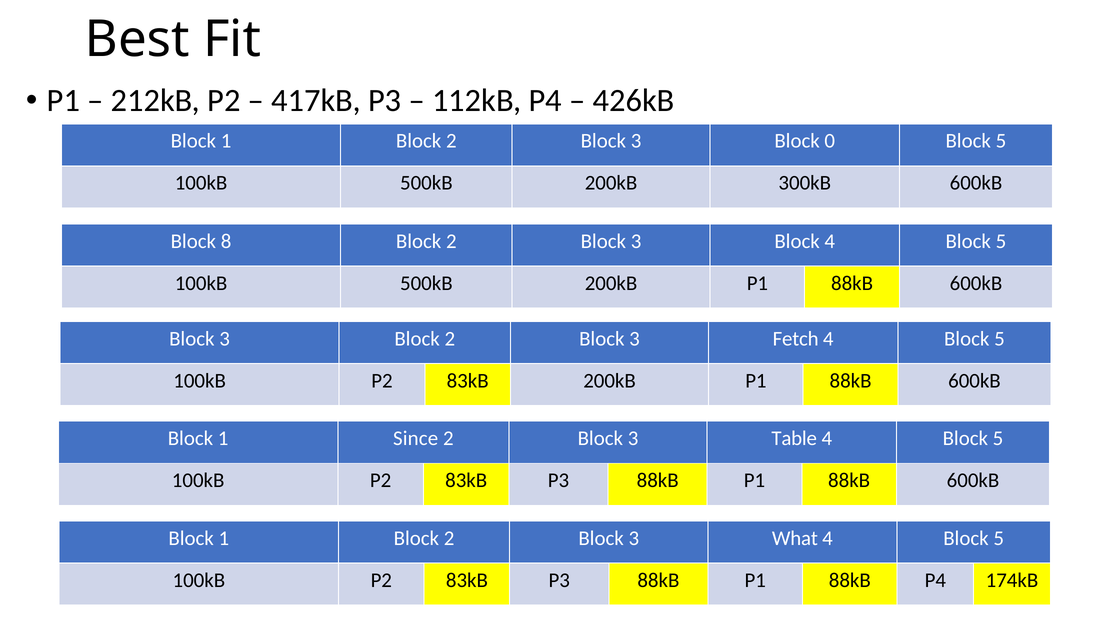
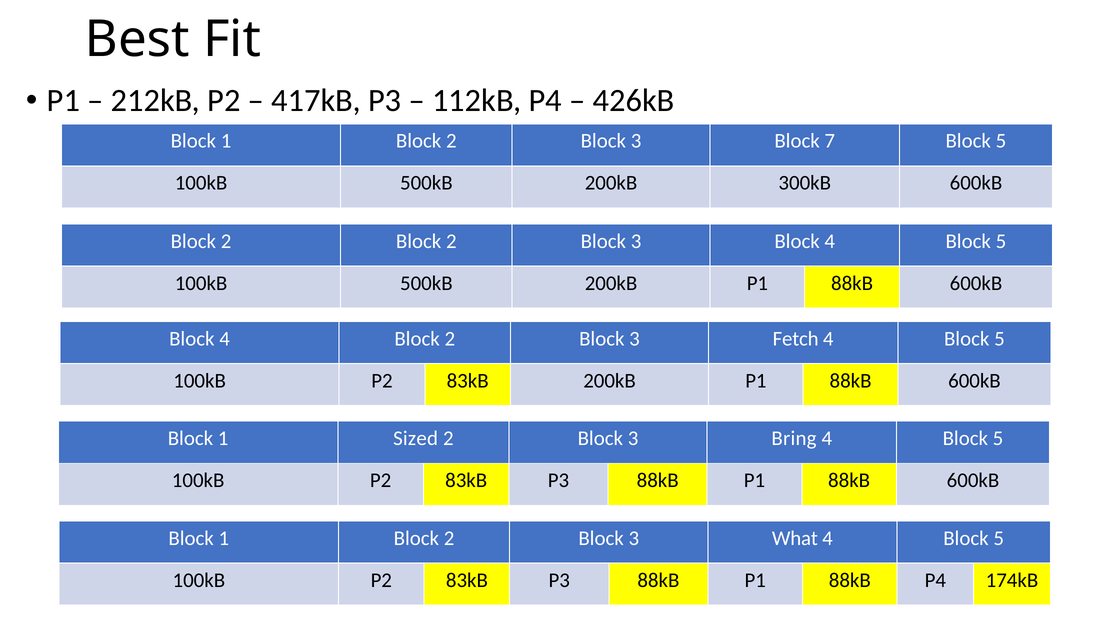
0: 0 -> 7
8 at (226, 241): 8 -> 2
3 at (225, 338): 3 -> 4
Since: Since -> Sized
Table: Table -> Bring
